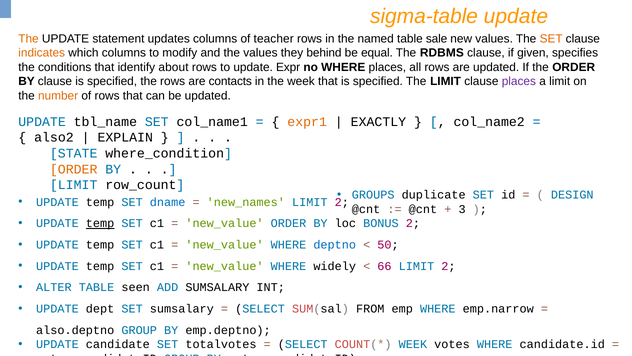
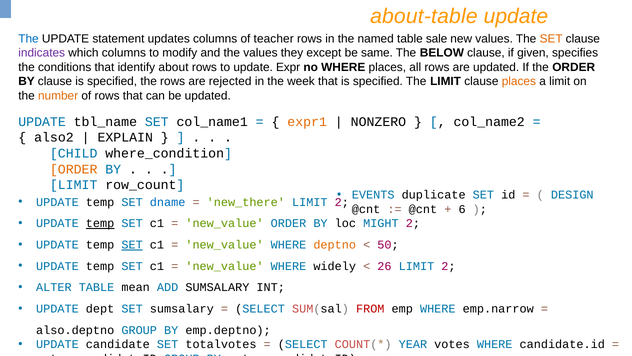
sigma-table: sigma-table -> about-table
The at (29, 39) colour: orange -> blue
indicates colour: orange -> purple
behind: behind -> except
equal: equal -> same
RDBMS: RDBMS -> BELOW
contacts: contacts -> rejected
places at (519, 81) colour: purple -> orange
EXACTLY: EXACTLY -> NONZERO
STATE: STATE -> CHILD
GROUPS: GROUPS -> EVENTS
new_names: new_names -> new_there
3: 3 -> 6
BONUS: BONUS -> MIGHT
SET at (132, 244) underline: none -> present
deptno colour: blue -> orange
66: 66 -> 26
seen: seen -> mean
FROM colour: black -> red
WEEK at (413, 344): WEEK -> YEAR
